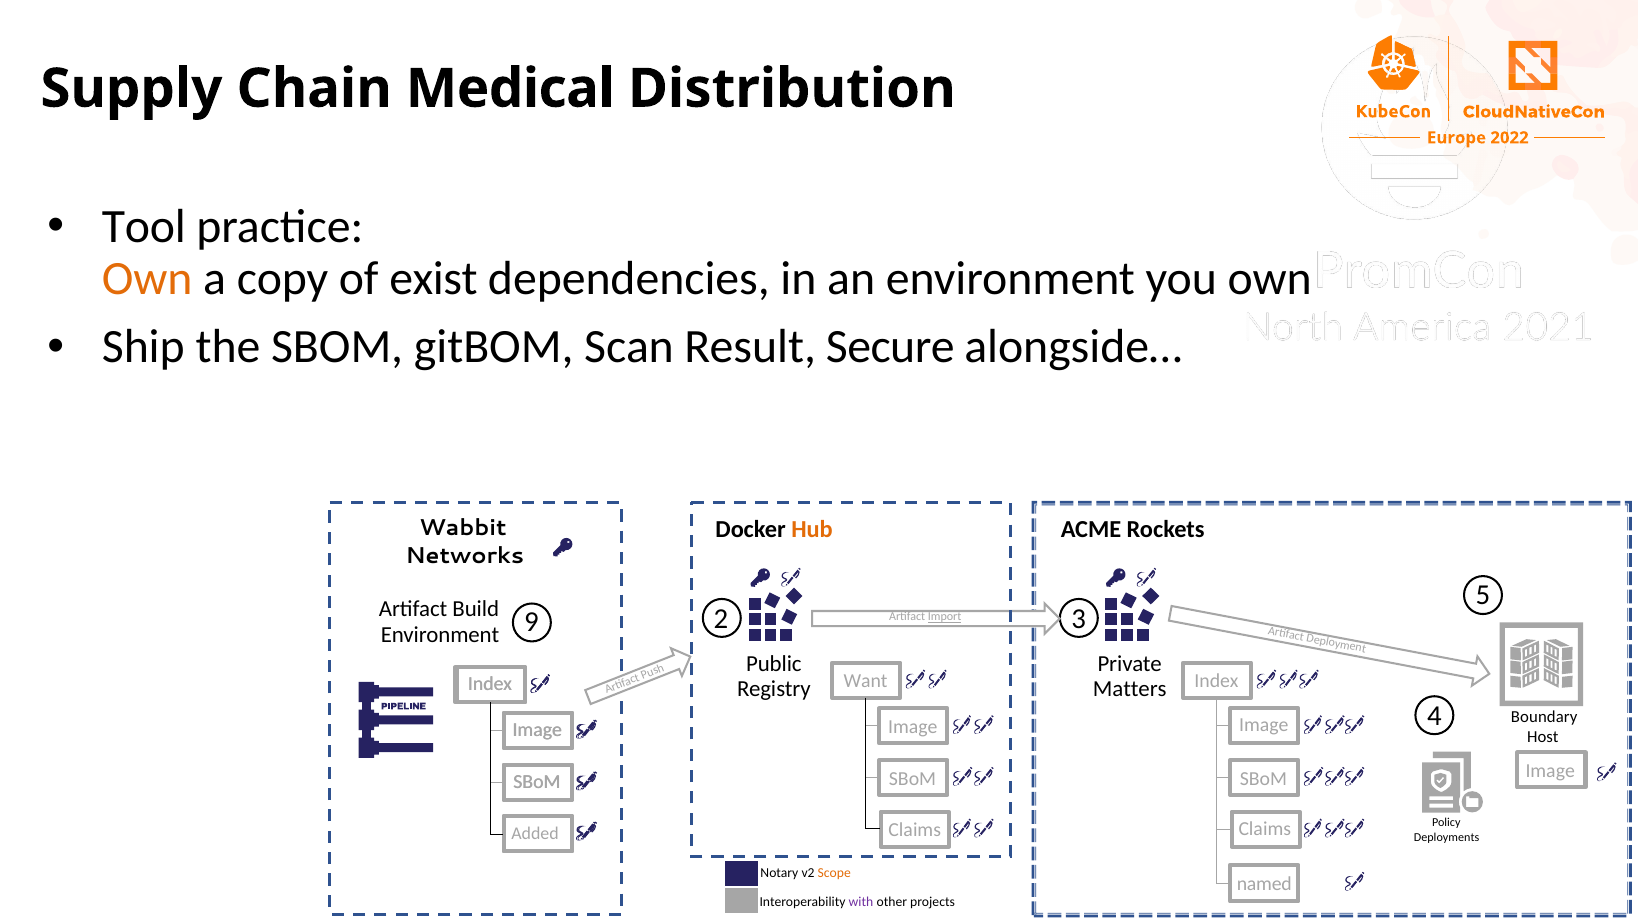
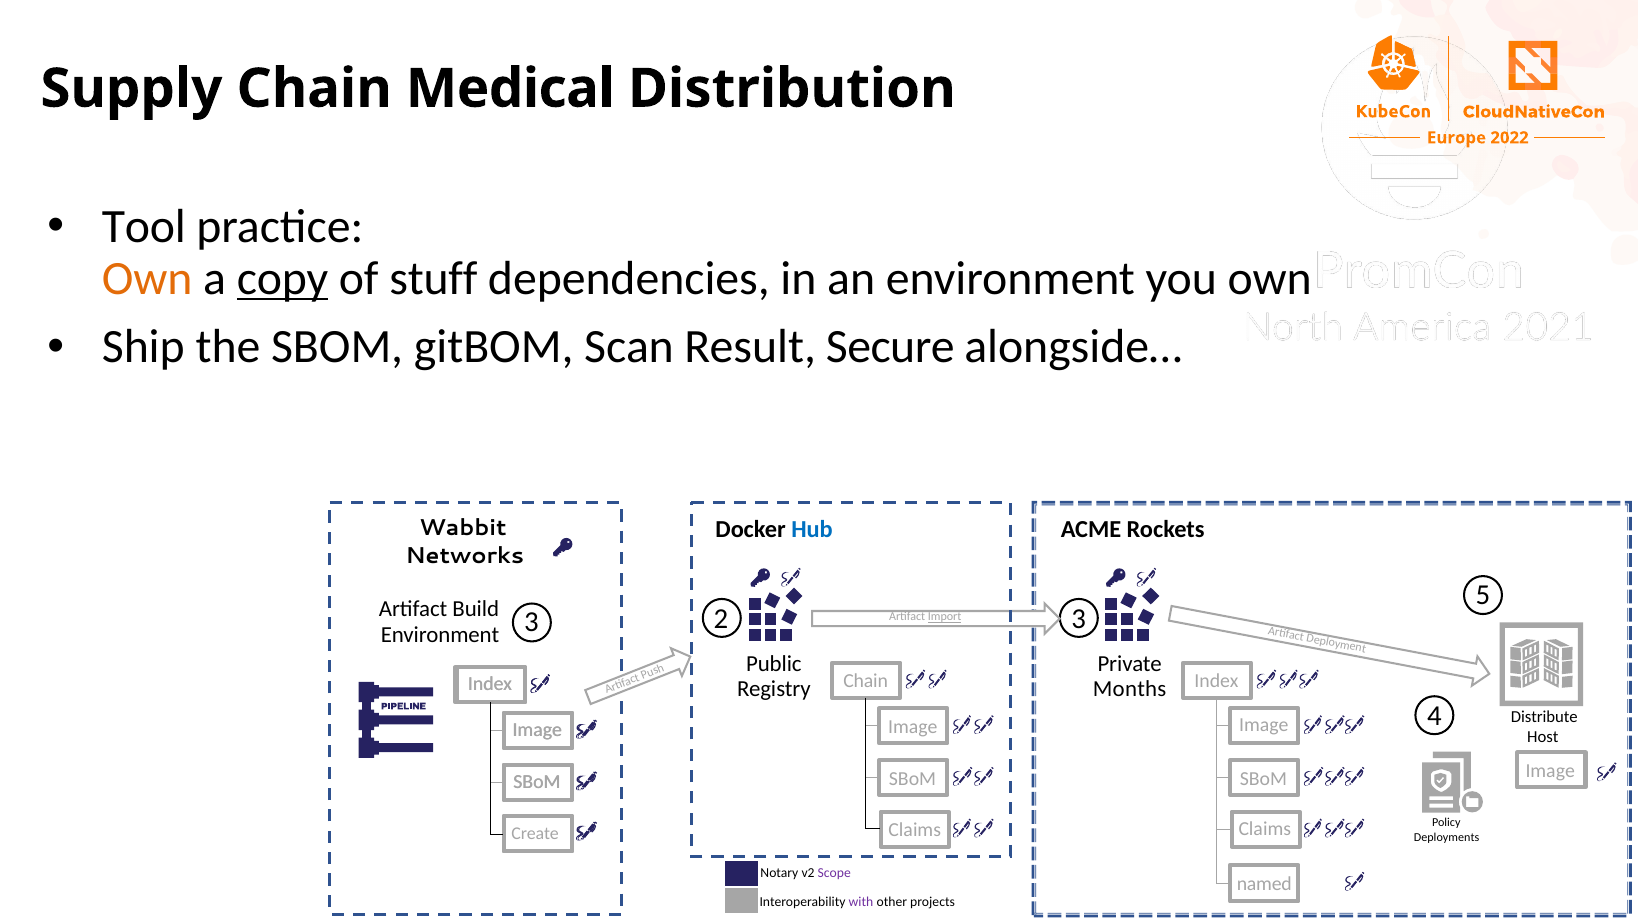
copy underline: none -> present
exist: exist -> stuff
Hub colour: orange -> blue
Environment 9: 9 -> 3
Want at (866, 681): Want -> Chain
Matters: Matters -> Months
Boundary: Boundary -> Distribute
Added: Added -> Create
Scope colour: orange -> purple
